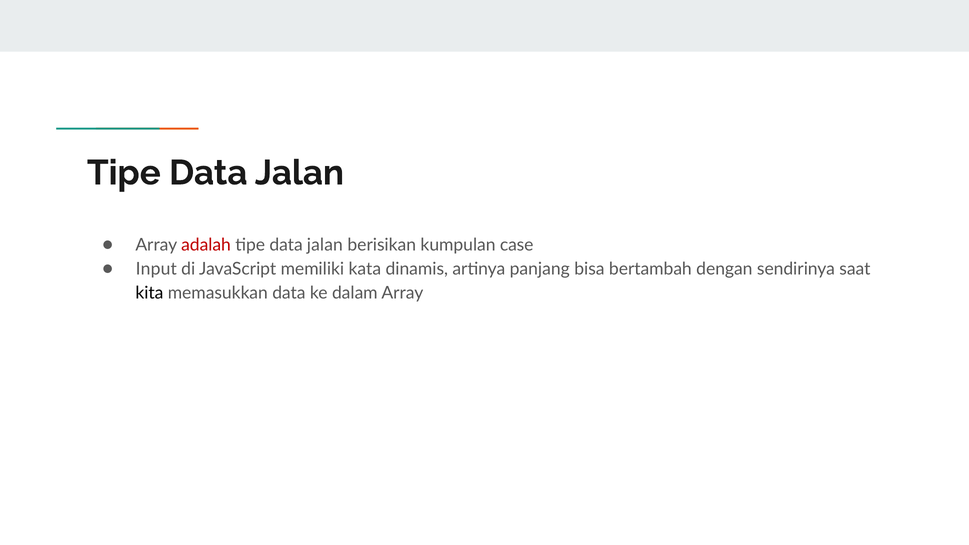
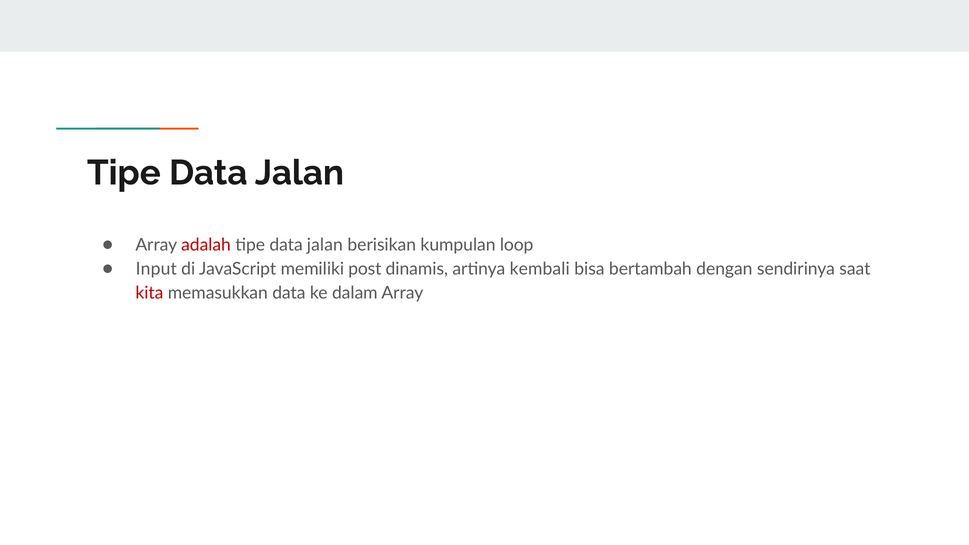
case: case -> loop
kata: kata -> post
panjang: panjang -> kembali
kita colour: black -> red
